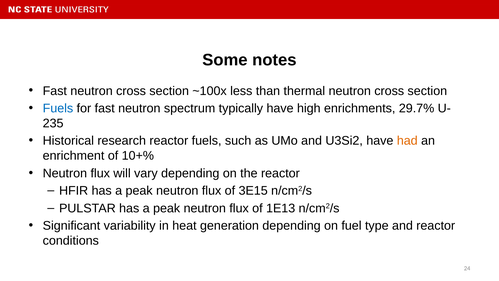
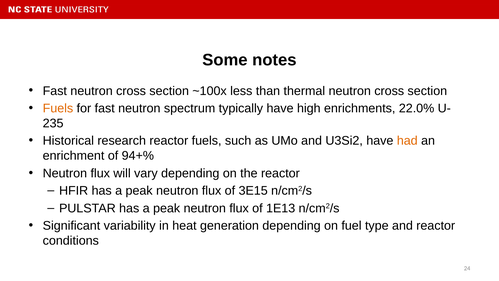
Fuels at (58, 108) colour: blue -> orange
29.7%: 29.7% -> 22.0%
10+%: 10+% -> 94+%
